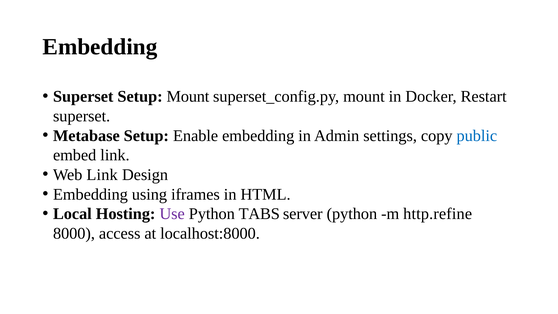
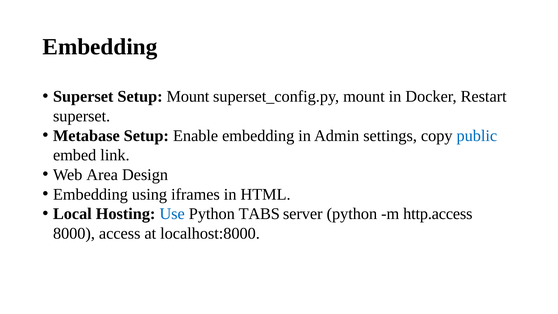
Web Link: Link -> Area
Use colour: purple -> blue
http.refine: http.refine -> http.access
